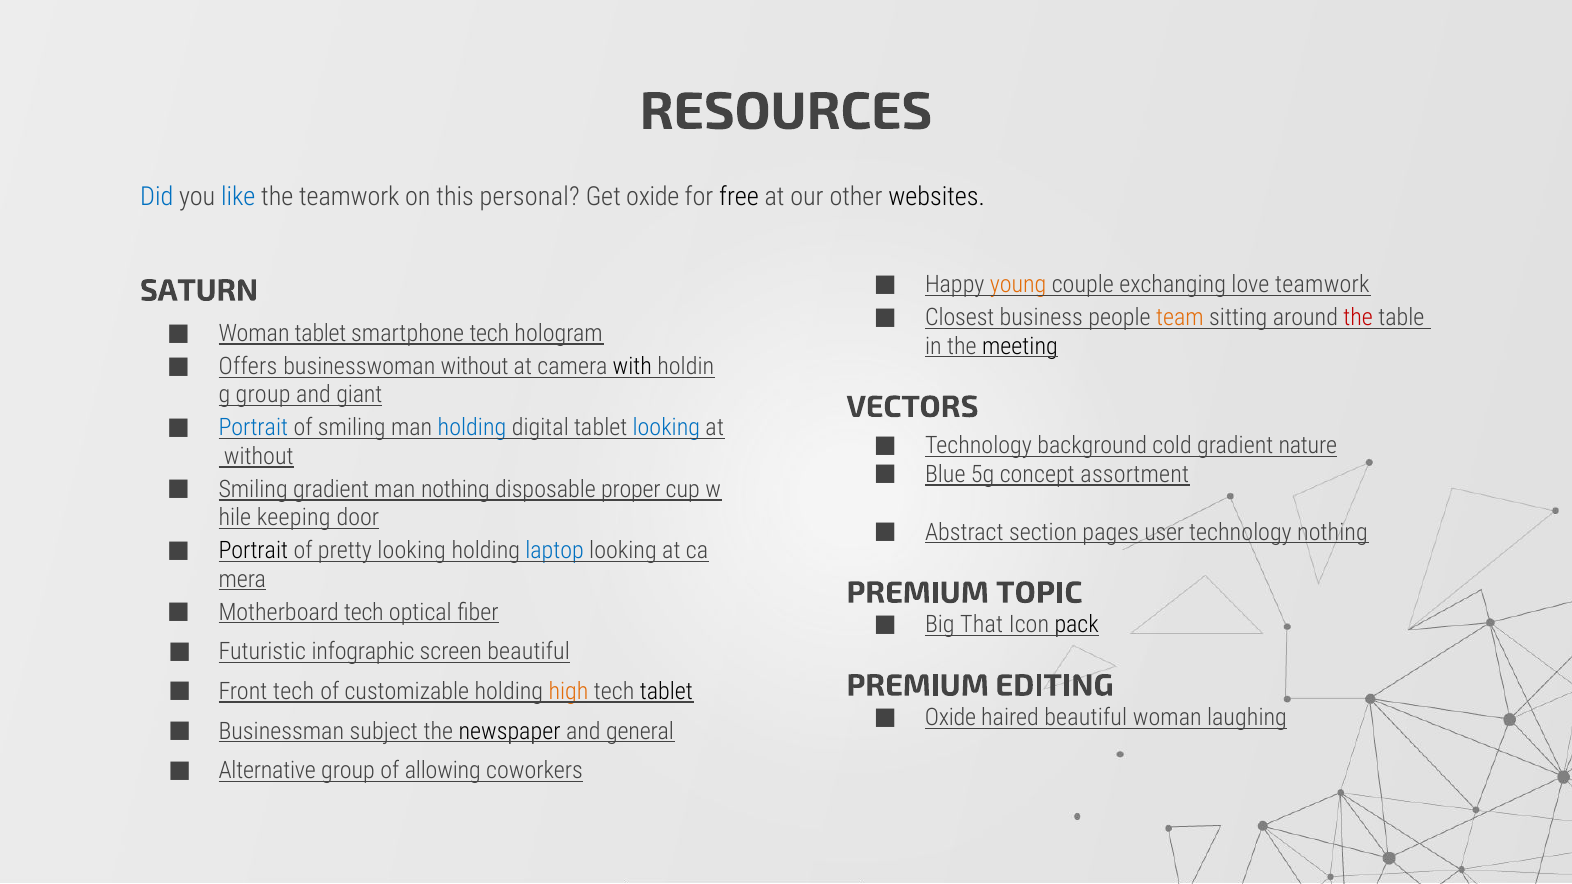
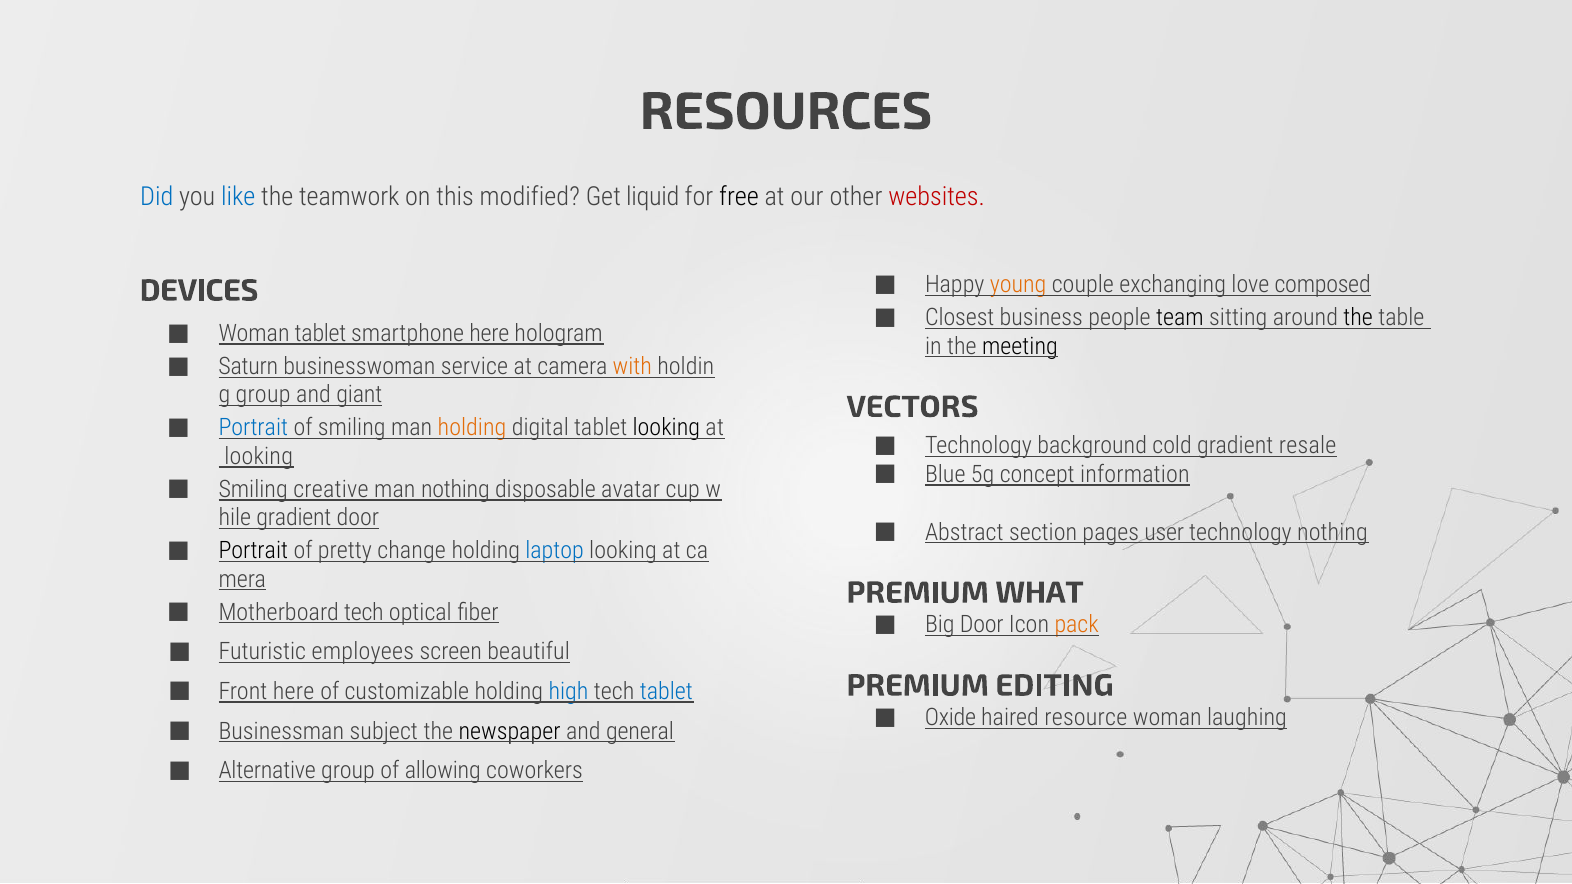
personal: personal -> modified
Get oxide: oxide -> liquid
websites colour: black -> red
love teamwork: teamwork -> composed
SATURN: SATURN -> DEVICES
team colour: orange -> black
the at (1358, 318) colour: red -> black
smartphone tech: tech -> here
Offers: Offers -> Saturn
businesswoman without: without -> service
with colour: black -> orange
holding at (472, 428) colour: blue -> orange
looking at (666, 428) colour: blue -> black
nature: nature -> resale
without at (259, 456): without -> looking
assortment: assortment -> information
Smiling gradient: gradient -> creative
proper: proper -> avatar
keeping at (294, 518): keeping -> gradient
pretty looking: looking -> change
TOPIC: TOPIC -> WHAT
Big That: That -> Door
pack colour: black -> orange
infographic: infographic -> employees
Front tech: tech -> here
high colour: orange -> blue
tablet at (666, 692) colour: black -> blue
haired beautiful: beautiful -> resource
